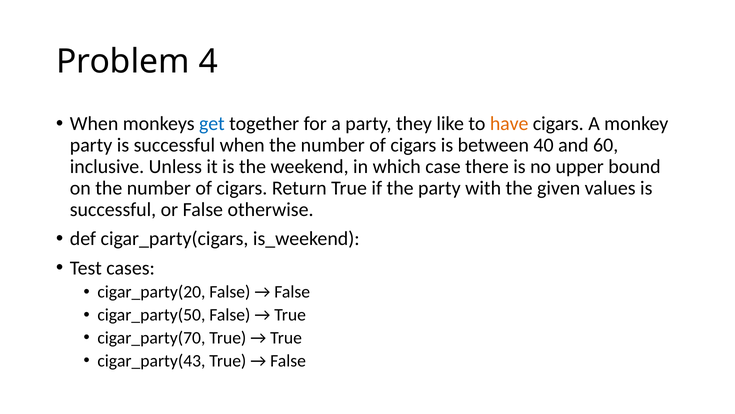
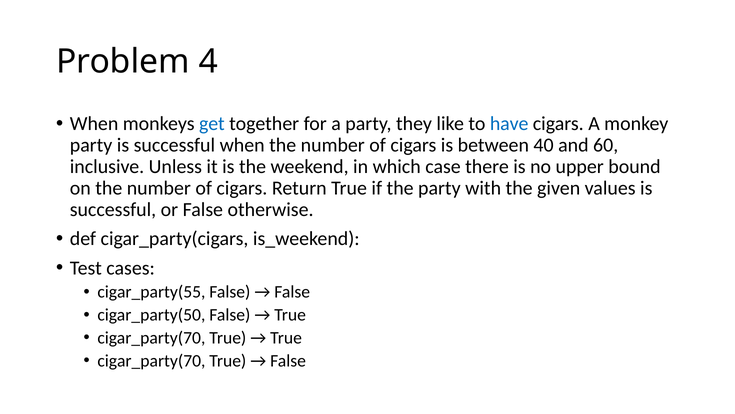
have colour: orange -> blue
cigar_party(20: cigar_party(20 -> cigar_party(55
cigar_party(43 at (151, 360): cigar_party(43 -> cigar_party(70
